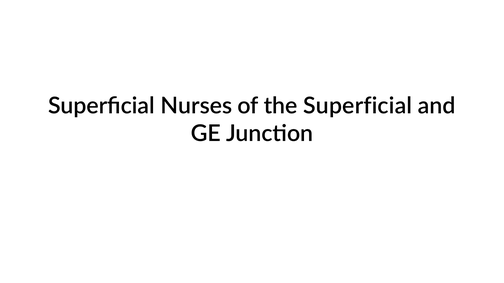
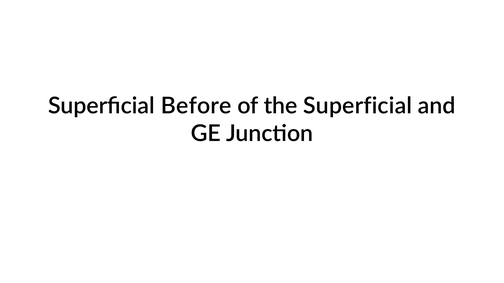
Nurses: Nurses -> Before
